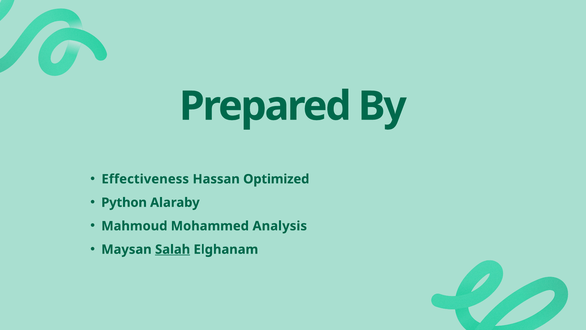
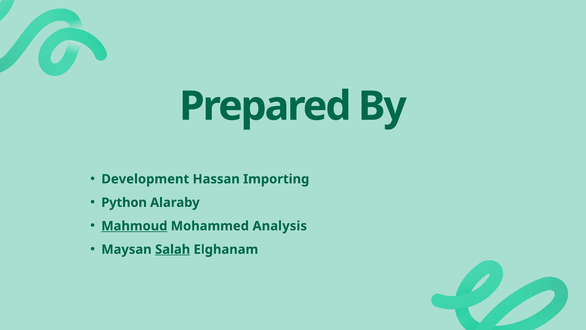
Effectiveness: Effectiveness -> Development
Optimized: Optimized -> Importing
Mahmoud underline: none -> present
